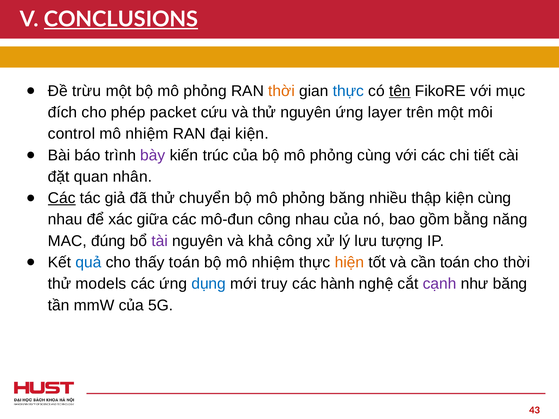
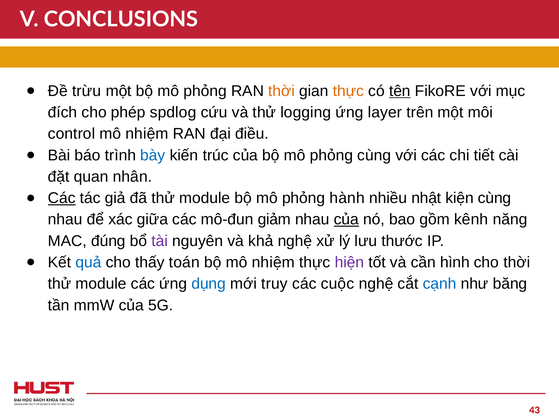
CONCLUSIONS underline: present -> none
thực at (348, 91) colour: blue -> orange
packet: packet -> spdlog
thử nguyên: nguyên -> logging
đại kiện: kiện -> điều
bày colour: purple -> blue
đã thử chuyển: chuyển -> module
phỏng băng: băng -> hành
thập: thập -> nhật
mô-đun công: công -> giảm
của at (346, 220) underline: none -> present
bằng: bằng -> kênh
khả công: công -> nghệ
tượng: tượng -> thước
hiện colour: orange -> purple
cần toán: toán -> hình
models at (101, 284): models -> module
hành: hành -> cuộc
cạnh colour: purple -> blue
